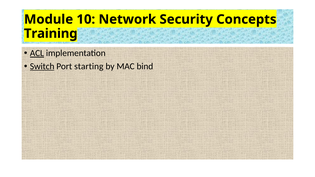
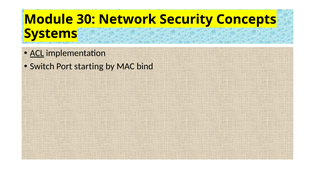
10: 10 -> 30
Training: Training -> Systems
Switch underline: present -> none
